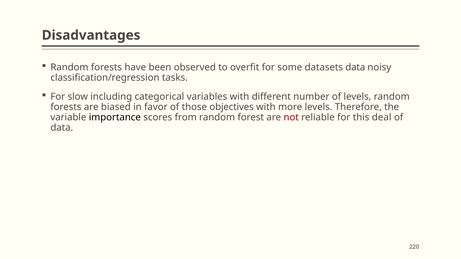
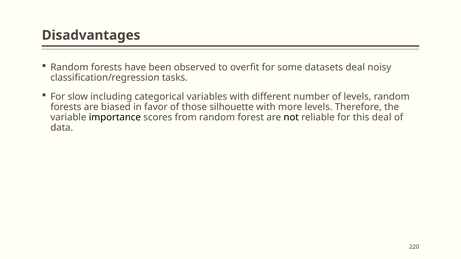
datasets data: data -> deal
objectives: objectives -> silhouette
not colour: red -> black
